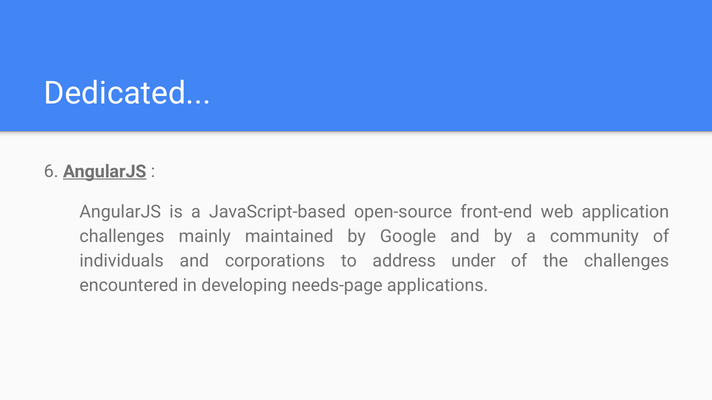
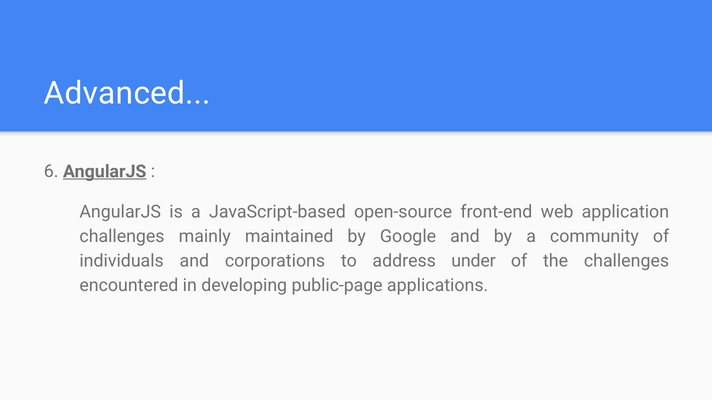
Dedicated: Dedicated -> Advanced
needs-page: needs-page -> public-page
